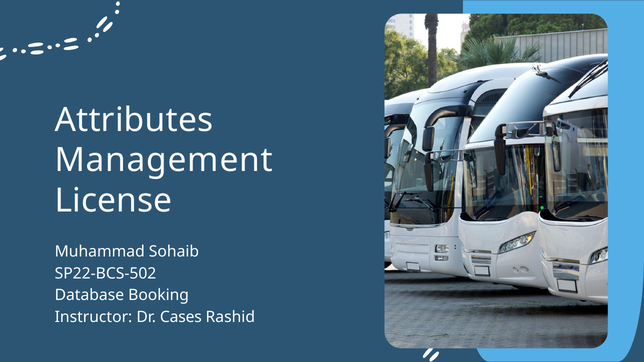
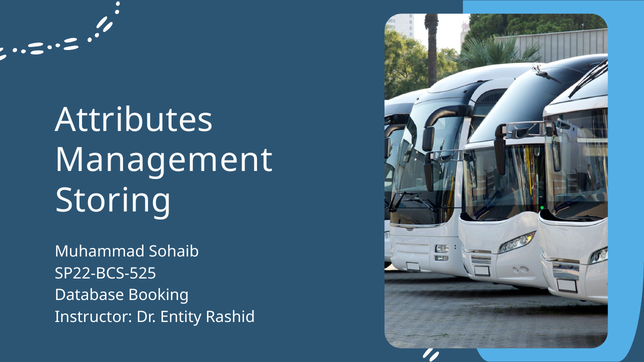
License: License -> Storing
SP22-BCS-502: SP22-BCS-502 -> SP22-BCS-525
Cases: Cases -> Entity
